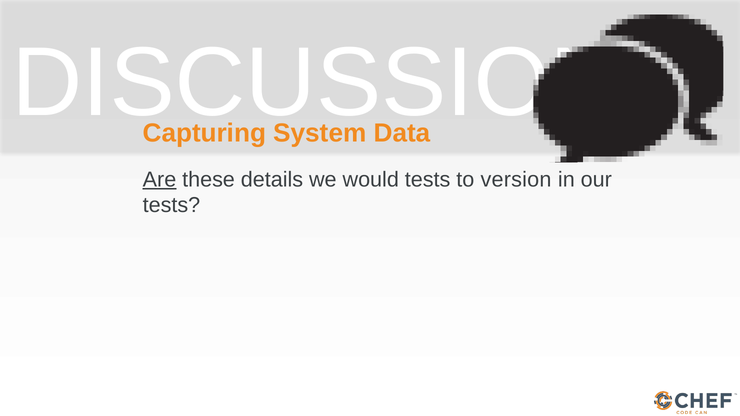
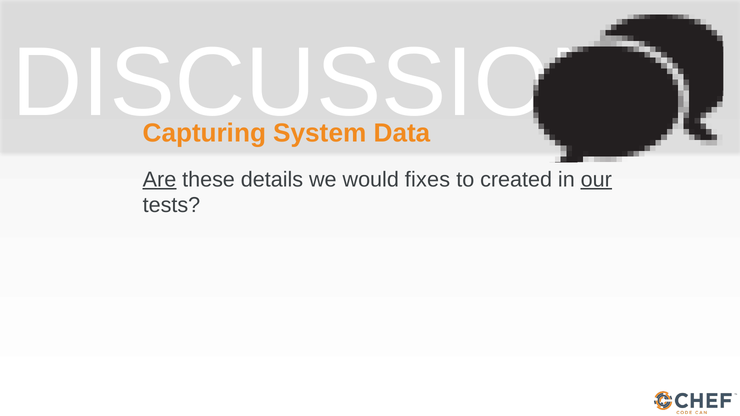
would tests: tests -> fixes
version: version -> created
our underline: none -> present
